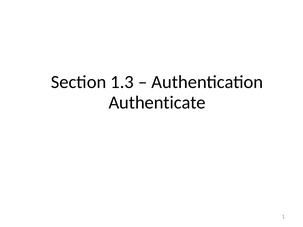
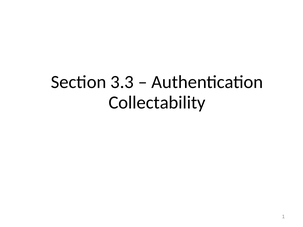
1.3: 1.3 -> 3.3
Authenticate: Authenticate -> Collectability
